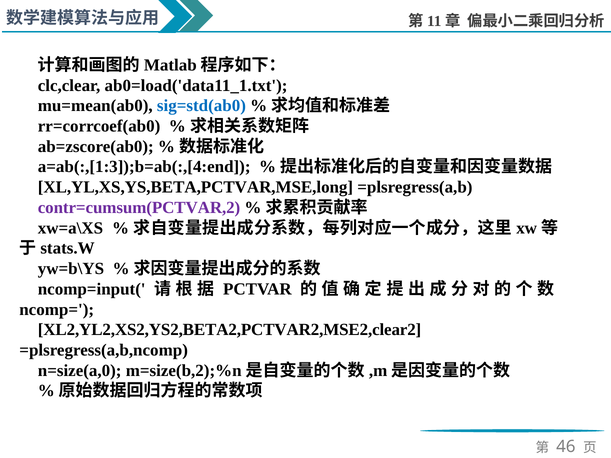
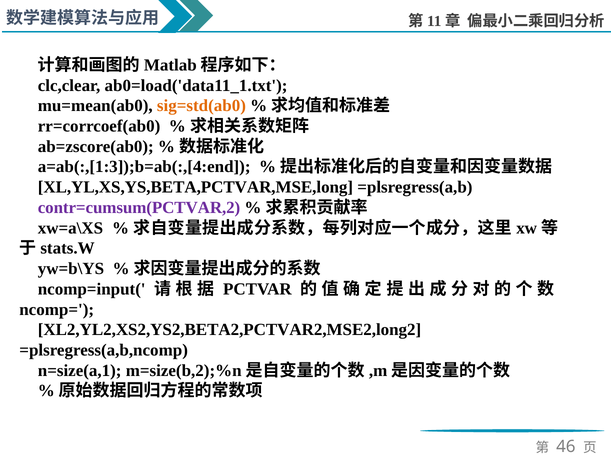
sig=std(ab0 colour: blue -> orange
XL2,YL2,XS2,YS2,BETA2,PCTVAR2,MSE2,clear2: XL2,YL2,XS2,YS2,BETA2,PCTVAR2,MSE2,clear2 -> XL2,YL2,XS2,YS2,BETA2,PCTVAR2,MSE2,long2
n=size(a,0: n=size(a,0 -> n=size(a,1
